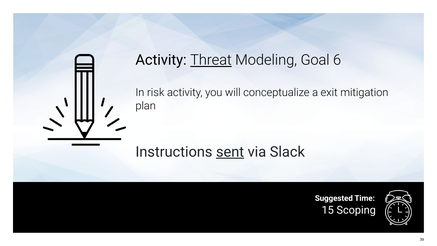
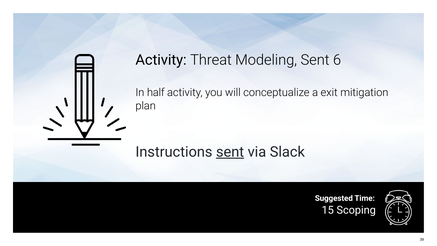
Threat underline: present -> none
Modeling Goal: Goal -> Sent
risk: risk -> half
